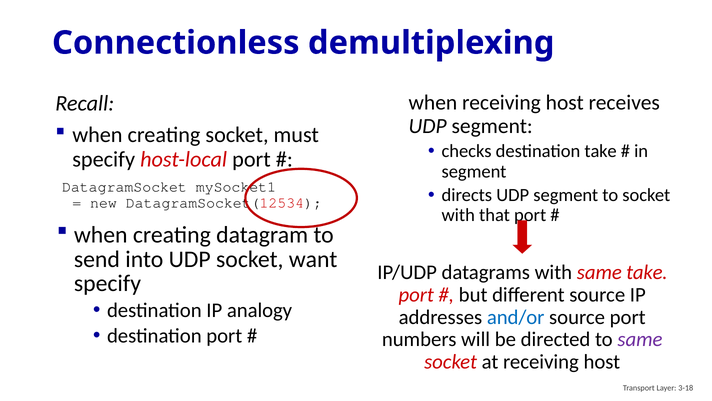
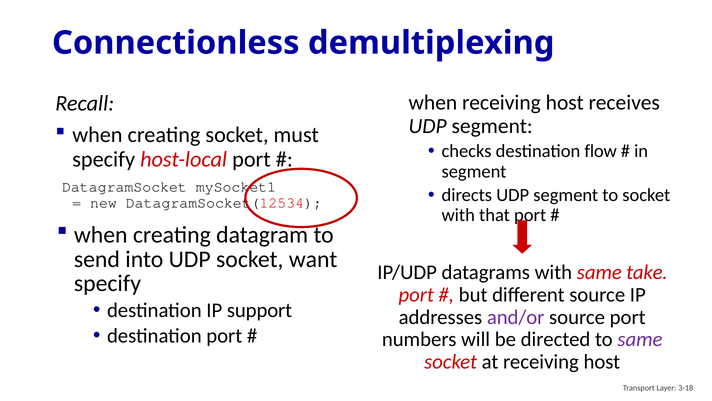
destination take: take -> flow
analogy: analogy -> support
and/or colour: blue -> purple
